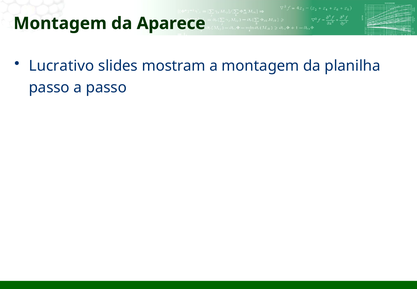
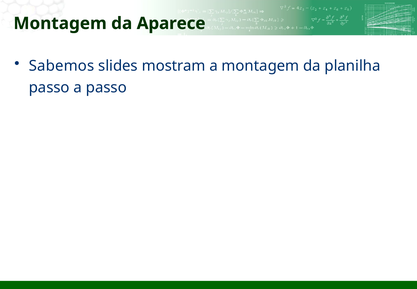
Lucrativo: Lucrativo -> Sabemos
